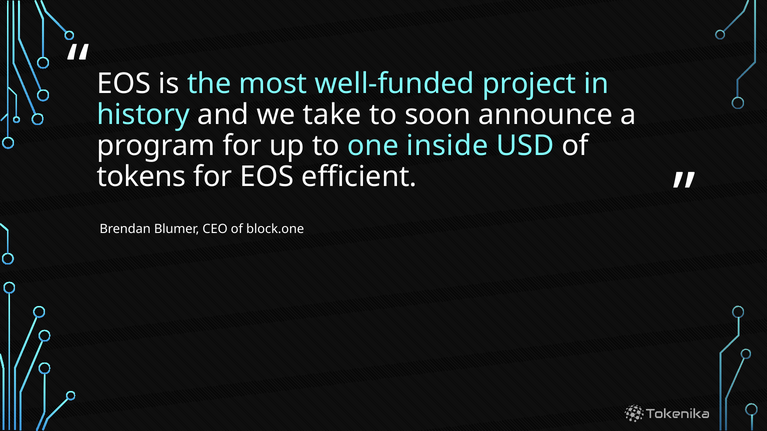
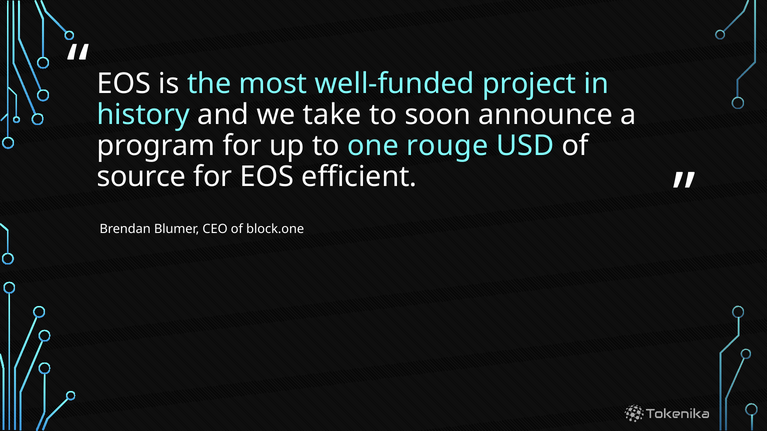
inside: inside -> rouge
tokens: tokens -> source
